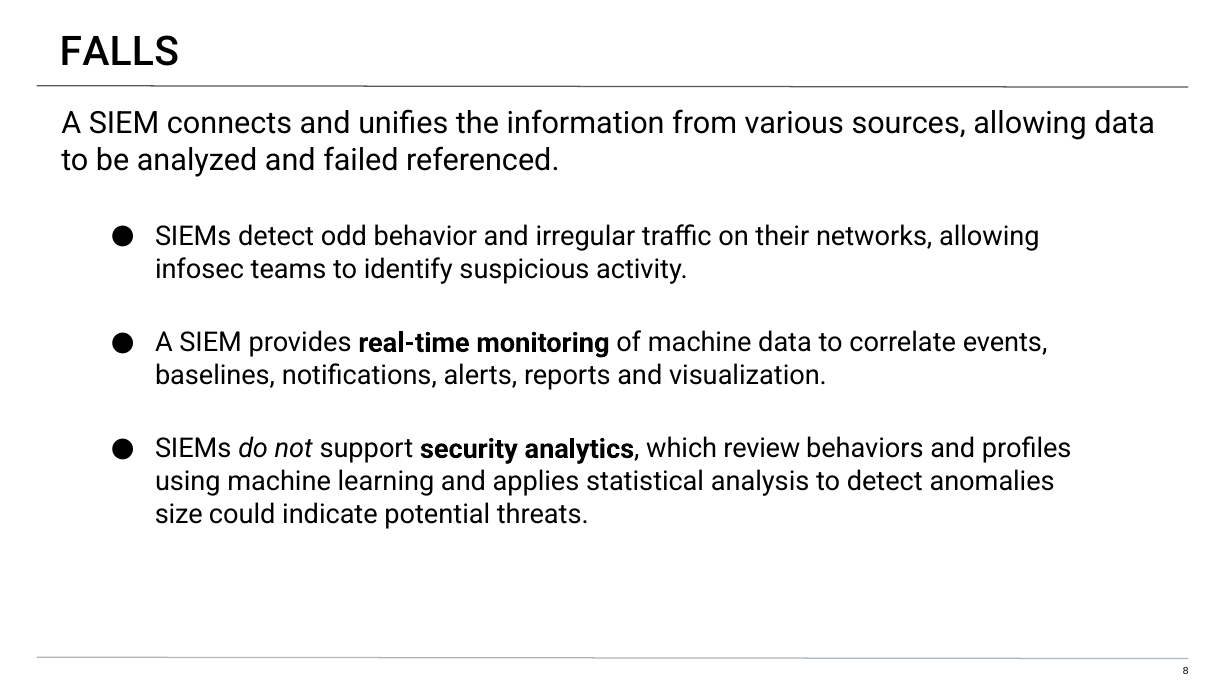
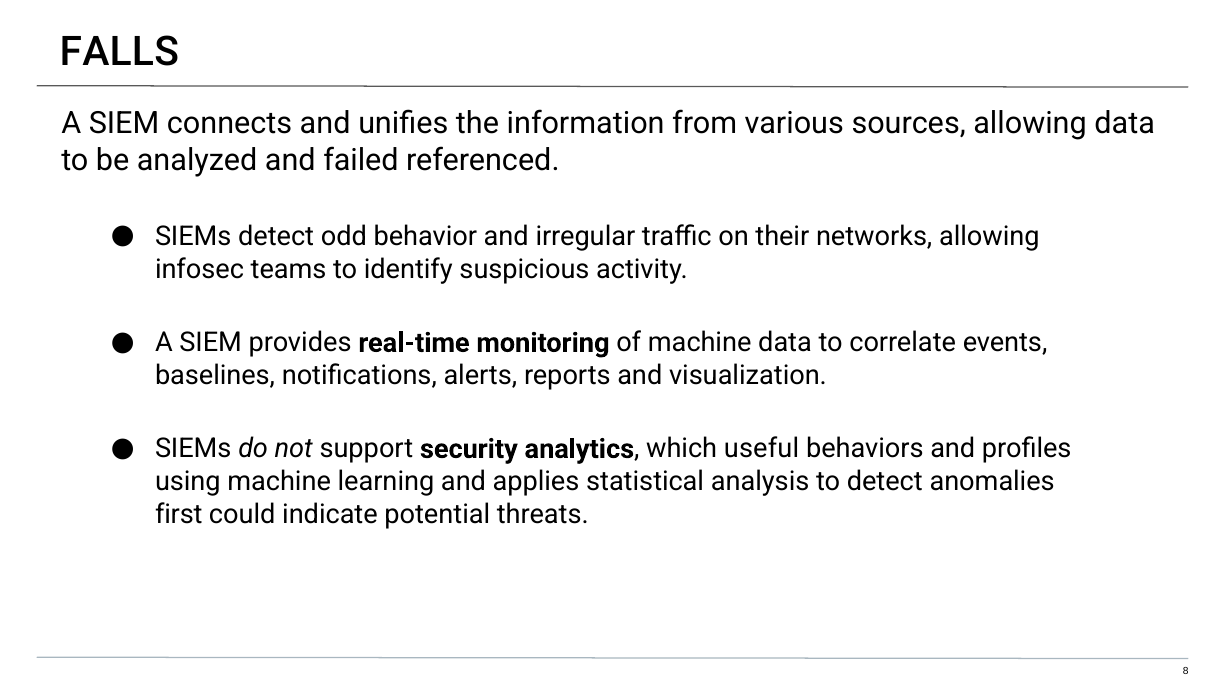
review: review -> useful
size: size -> first
